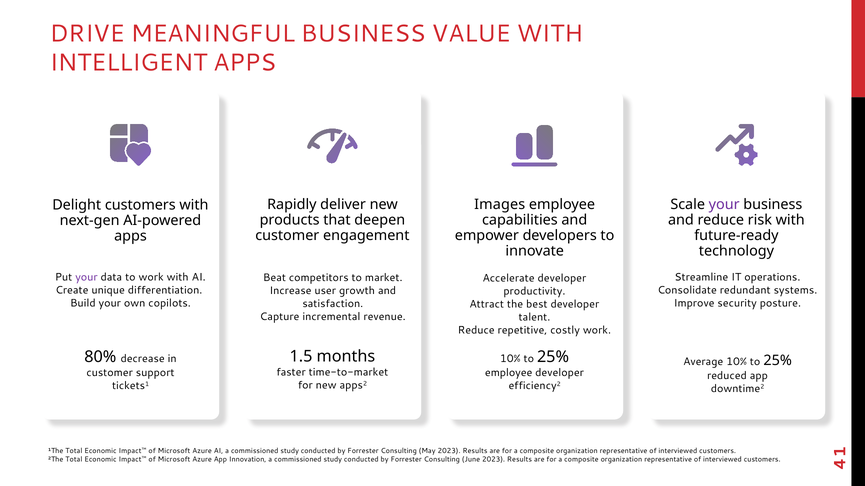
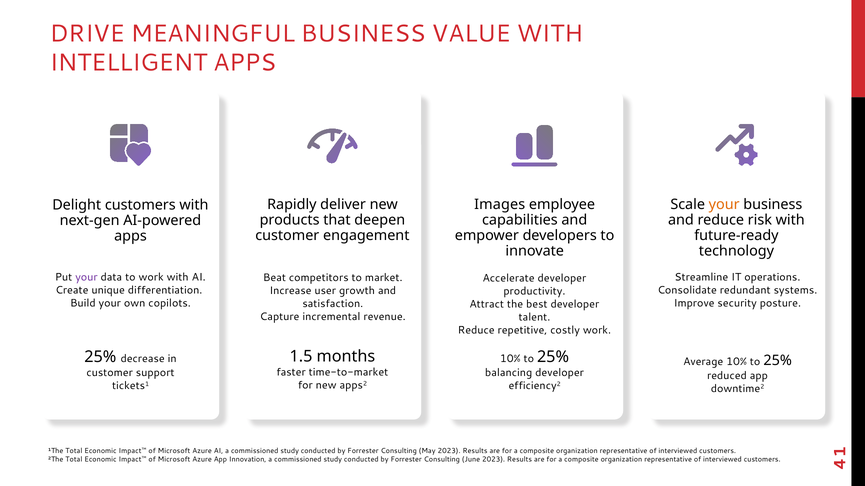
your at (724, 205) colour: purple -> orange
80% at (100, 357): 80% -> 25%
employee at (509, 373): employee -> balancing
